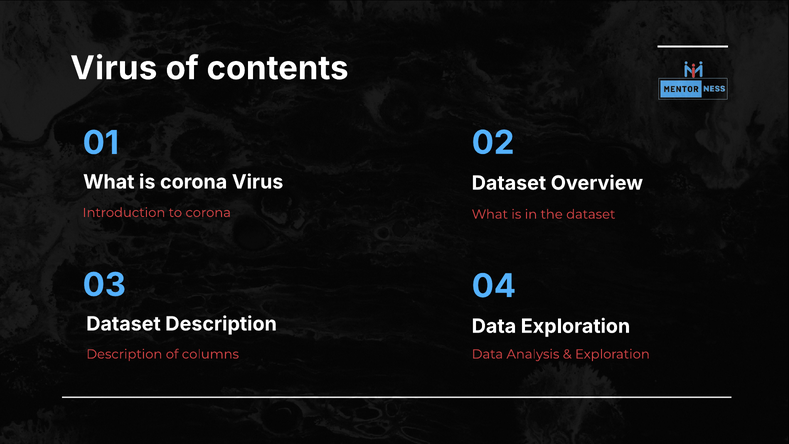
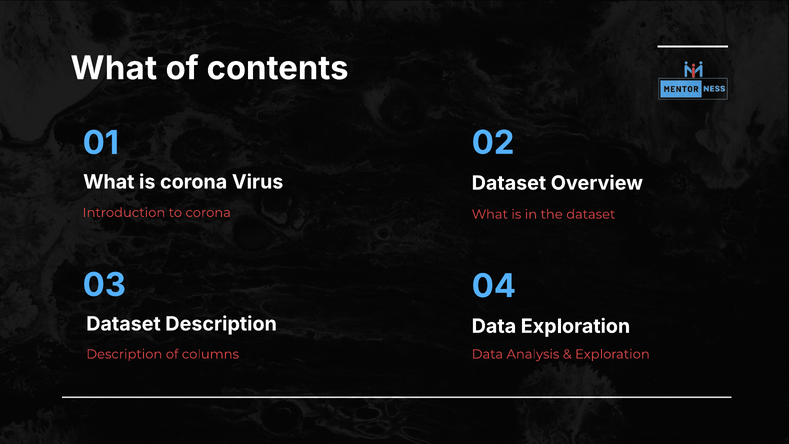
Virus at (114, 68): Virus -> What
